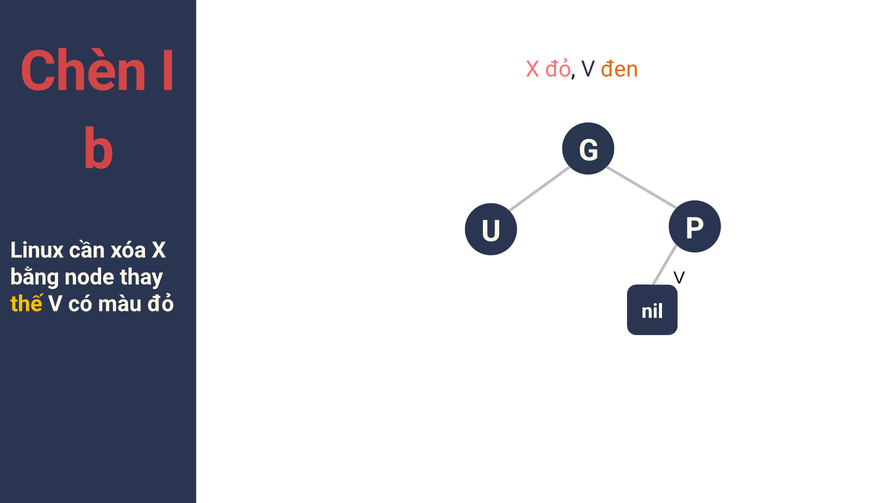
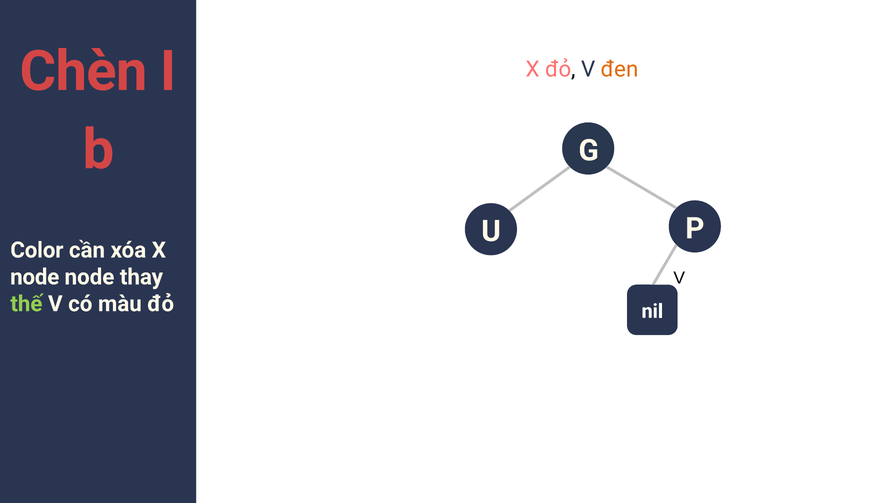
Linux: Linux -> Color
bằng at (35, 277): bằng -> node
thế colour: yellow -> light green
